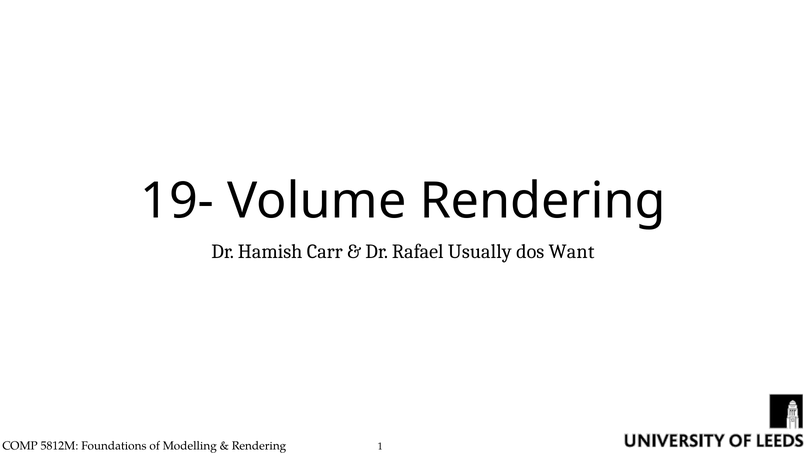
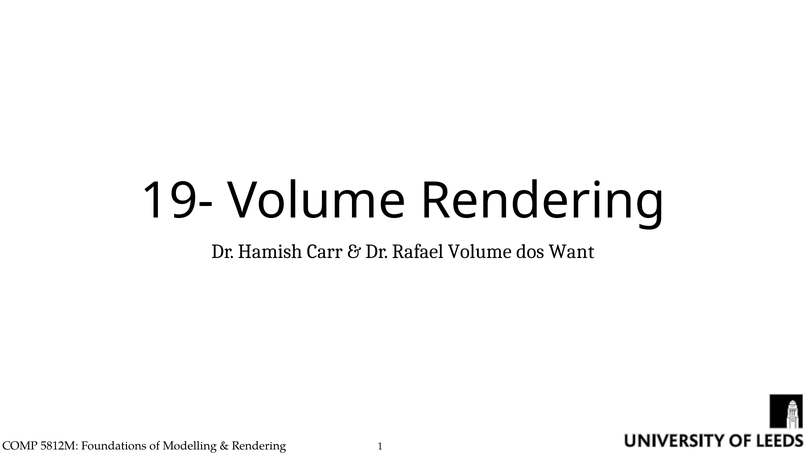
Rafael Usually: Usually -> Volume
